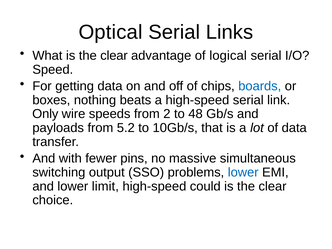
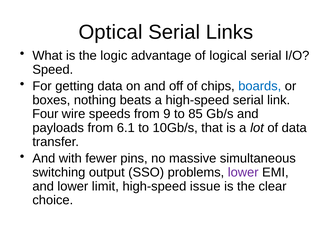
What is the clear: clear -> logic
Only: Only -> Four
2: 2 -> 9
48: 48 -> 85
5.2: 5.2 -> 6.1
lower at (243, 172) colour: blue -> purple
could: could -> issue
